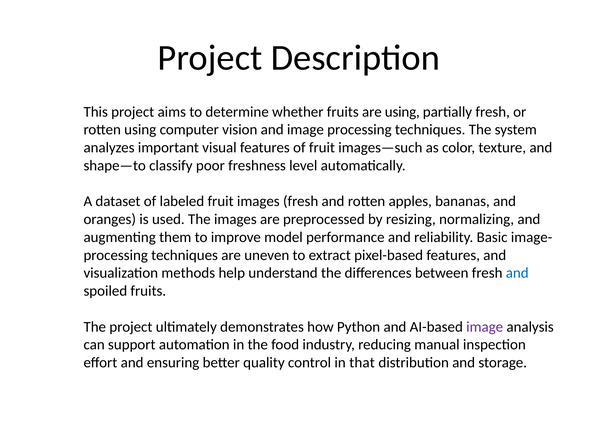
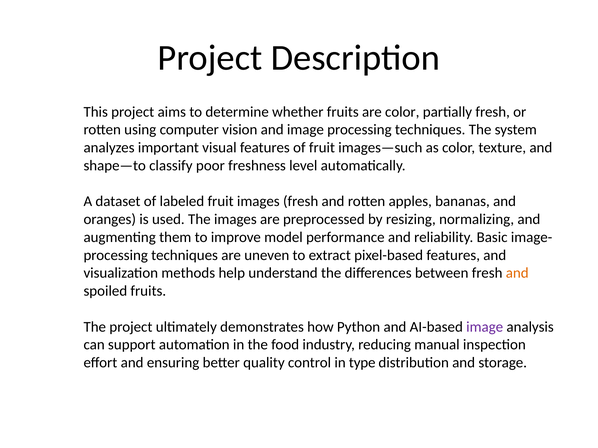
are using: using -> color
and at (517, 273) colour: blue -> orange
that: that -> type
